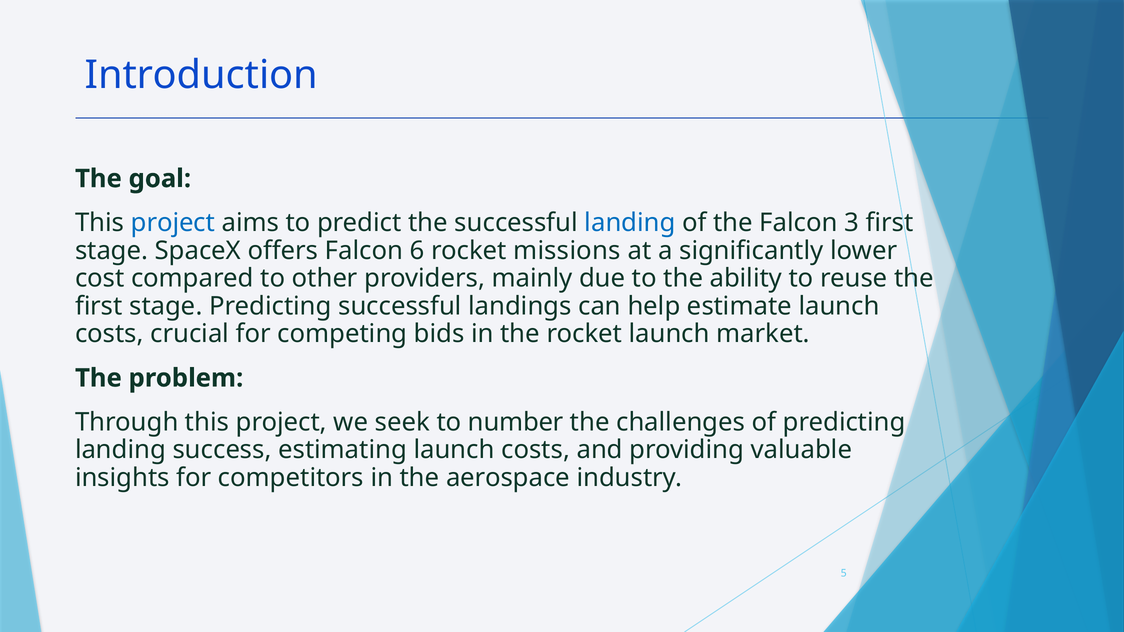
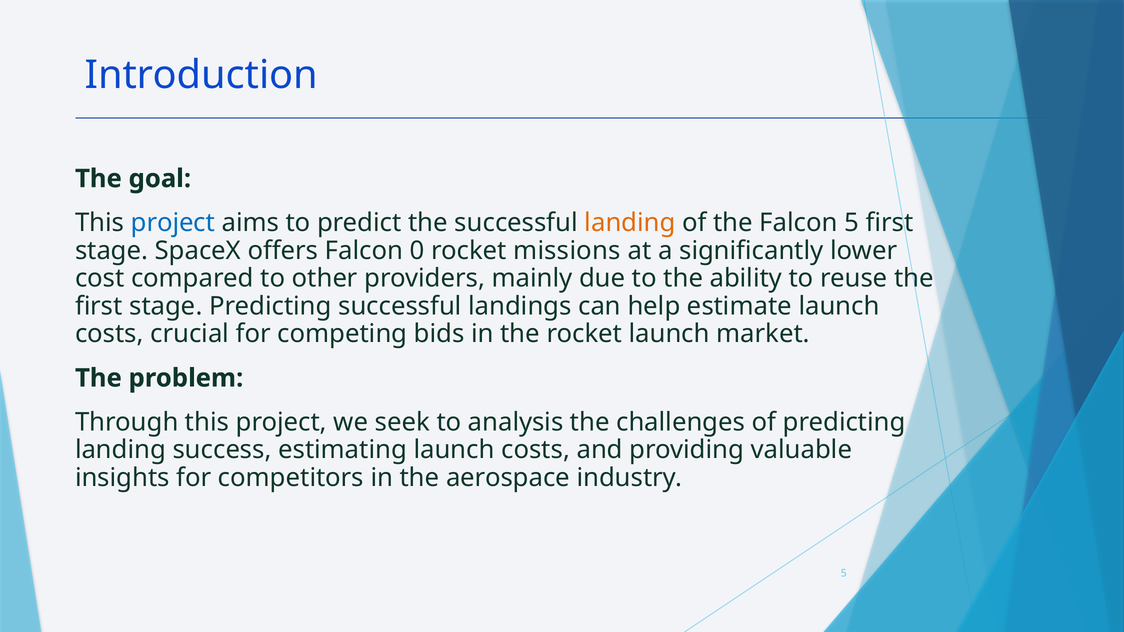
landing at (630, 223) colour: blue -> orange
Falcon 3: 3 -> 5
6: 6 -> 0
number: number -> analysis
